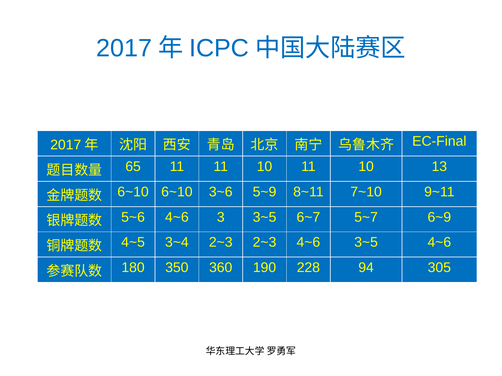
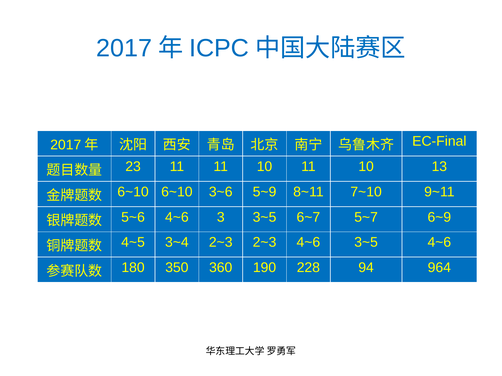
65: 65 -> 23
305: 305 -> 964
